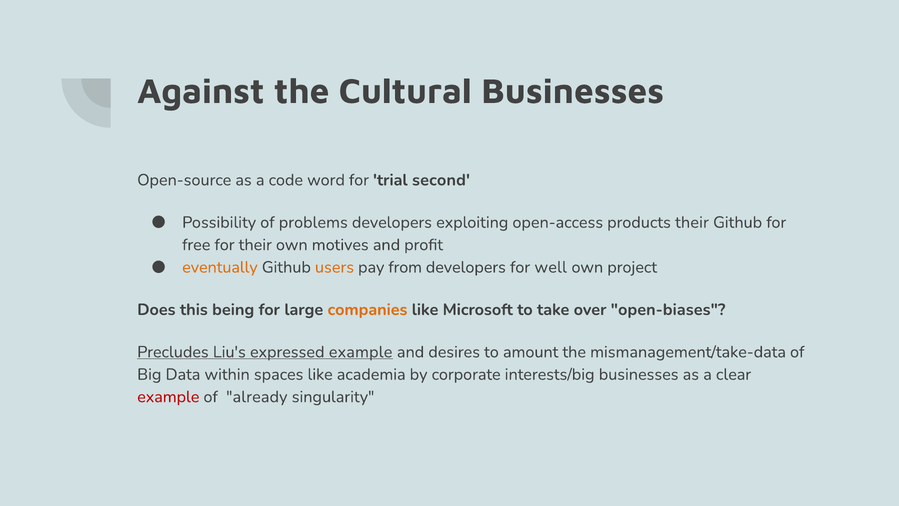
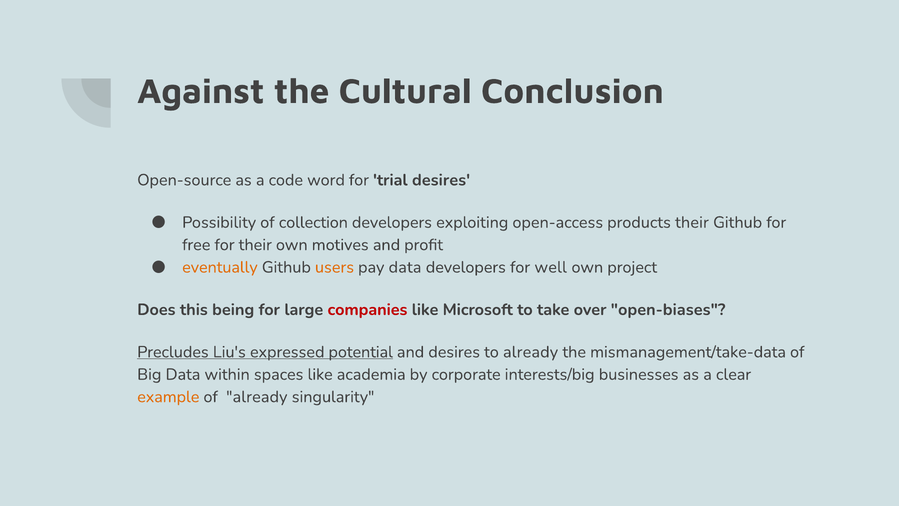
Cultural Businesses: Businesses -> Conclusion
trial second: second -> desires
problems: problems -> collection
pay from: from -> data
companies colour: orange -> red
expressed example: example -> potential
to amount: amount -> already
example at (168, 397) colour: red -> orange
